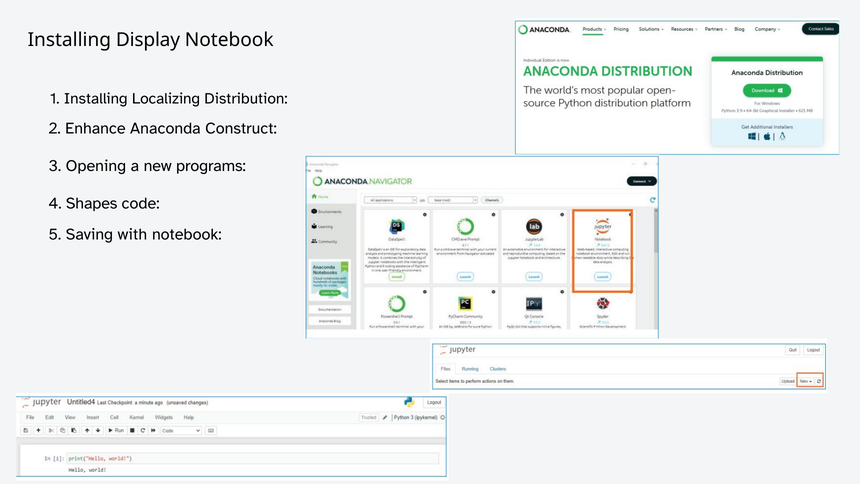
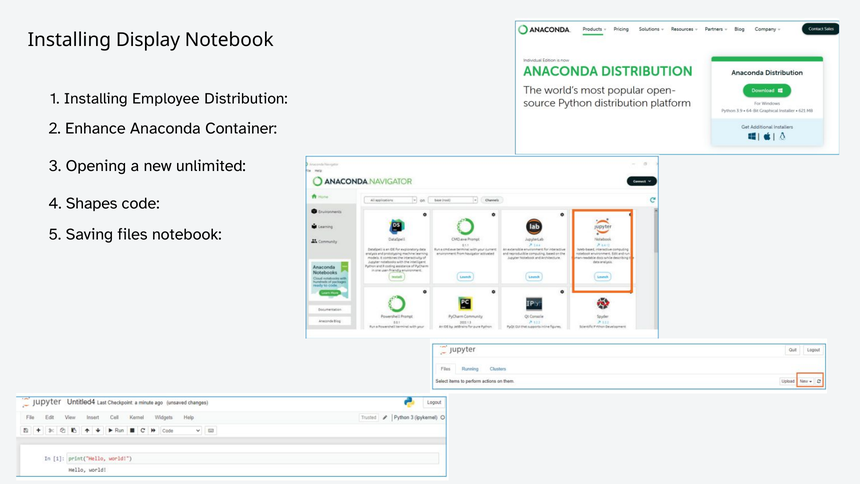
Localizing: Localizing -> Employee
Construct: Construct -> Container
programs: programs -> unlimited
with: with -> files
